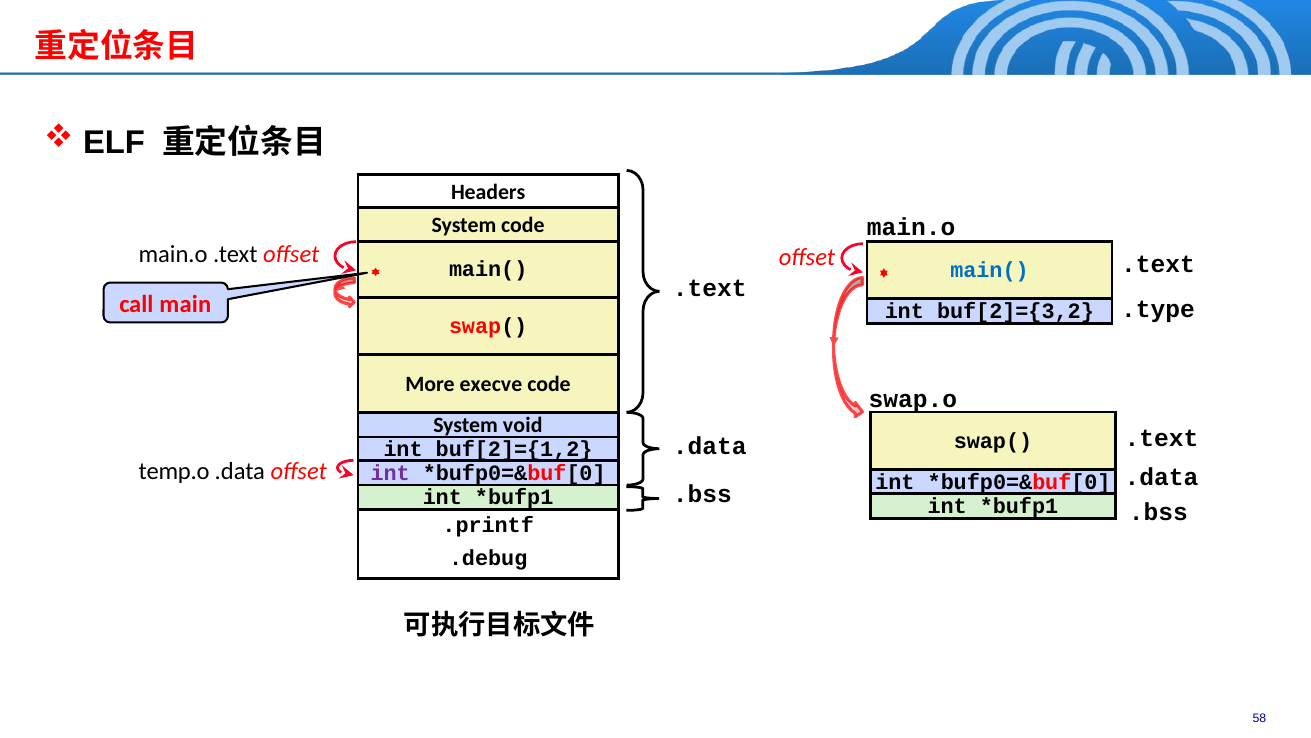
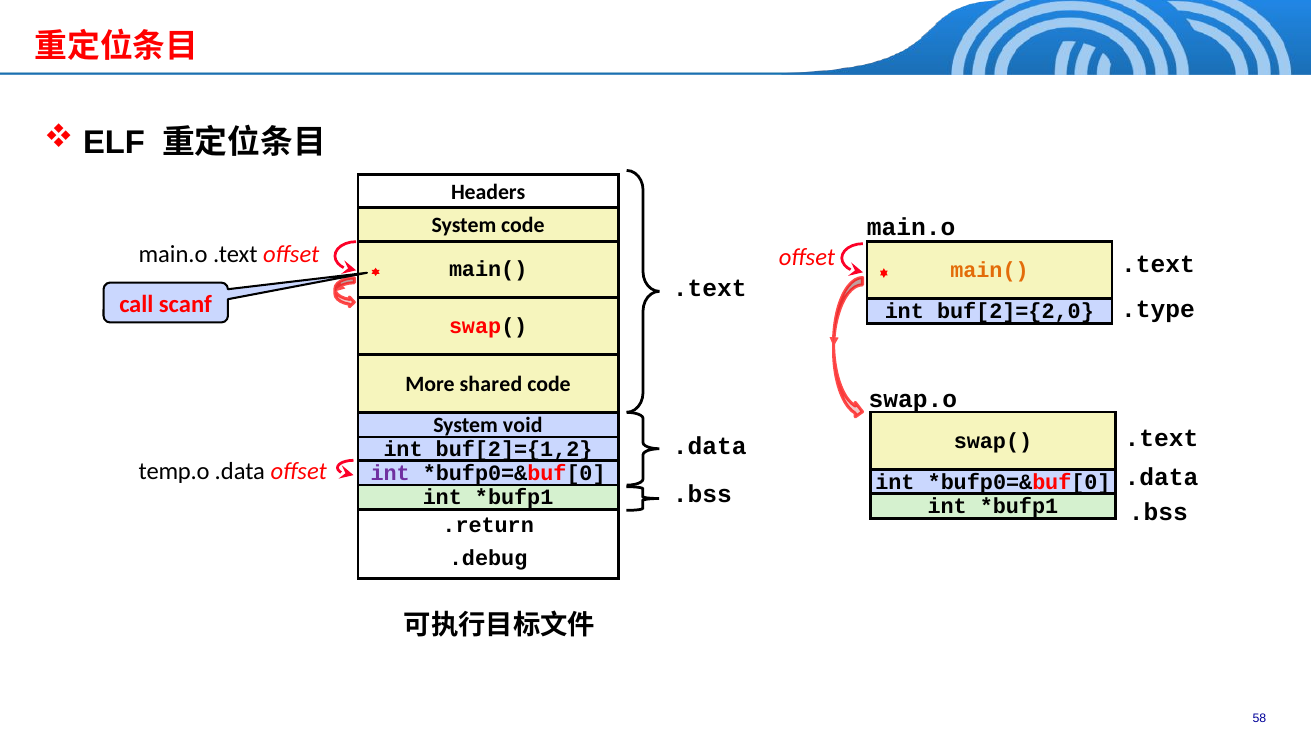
main( at (989, 270) colour: blue -> orange
main: main -> scanf
buf[2]={3,2: buf[2]={3,2 -> buf[2]={2,0
execve: execve -> shared
.printf: .printf -> .return
